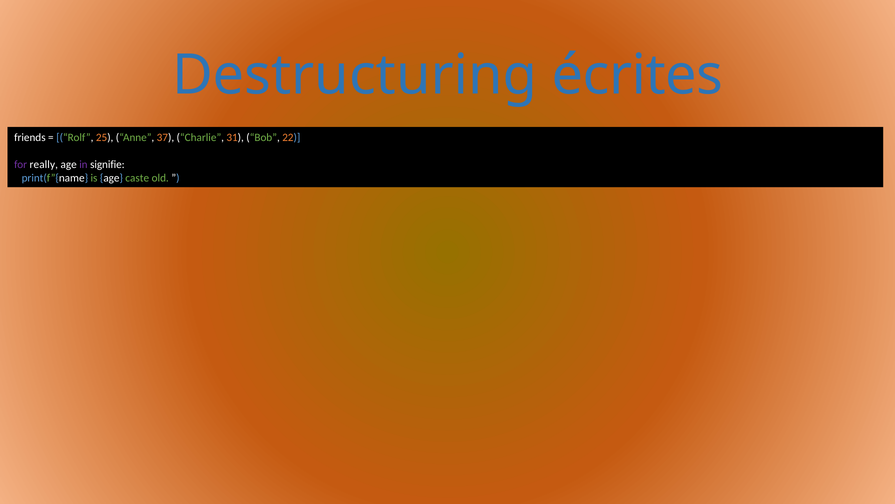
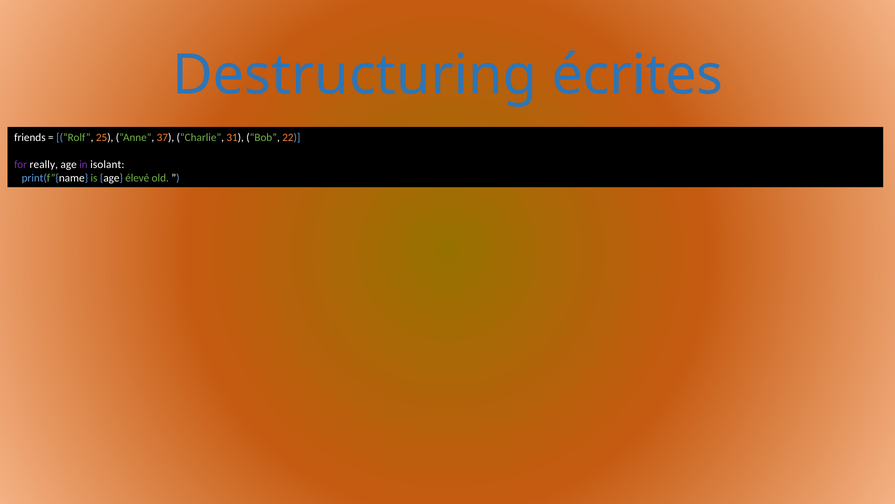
signifie: signifie -> isolant
caste: caste -> élevé
